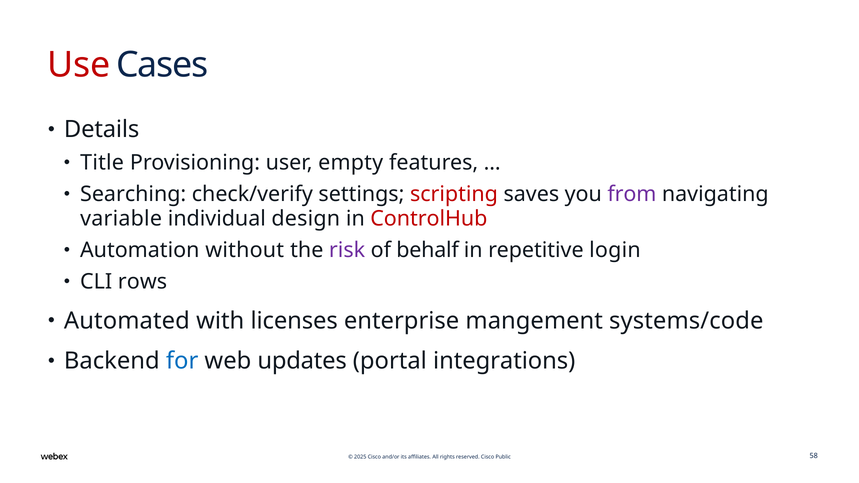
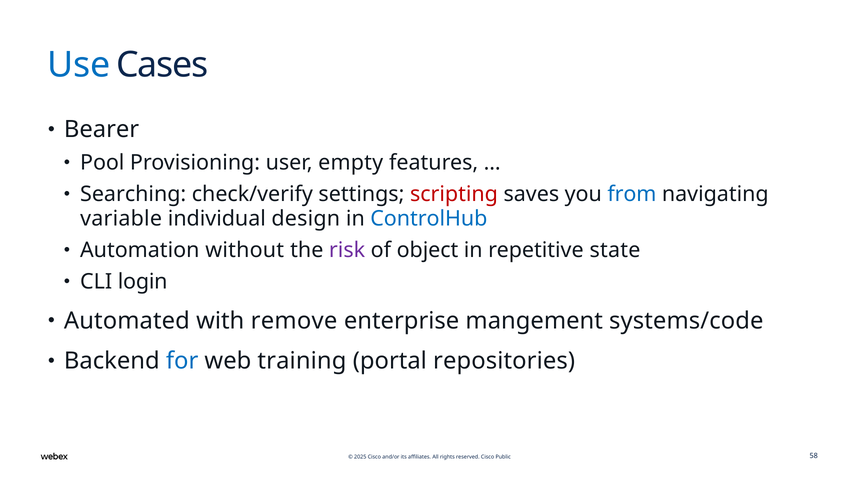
Use colour: red -> blue
Details: Details -> Bearer
Title: Title -> Pool
from colour: purple -> blue
ControlHub colour: red -> blue
behalf: behalf -> object
login: login -> state
rows: rows -> login
licenses: licenses -> remove
updates: updates -> training
integrations: integrations -> repositories
